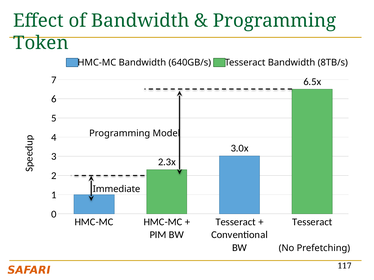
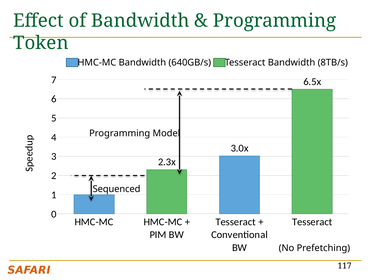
Immediate: Immediate -> Sequenced
